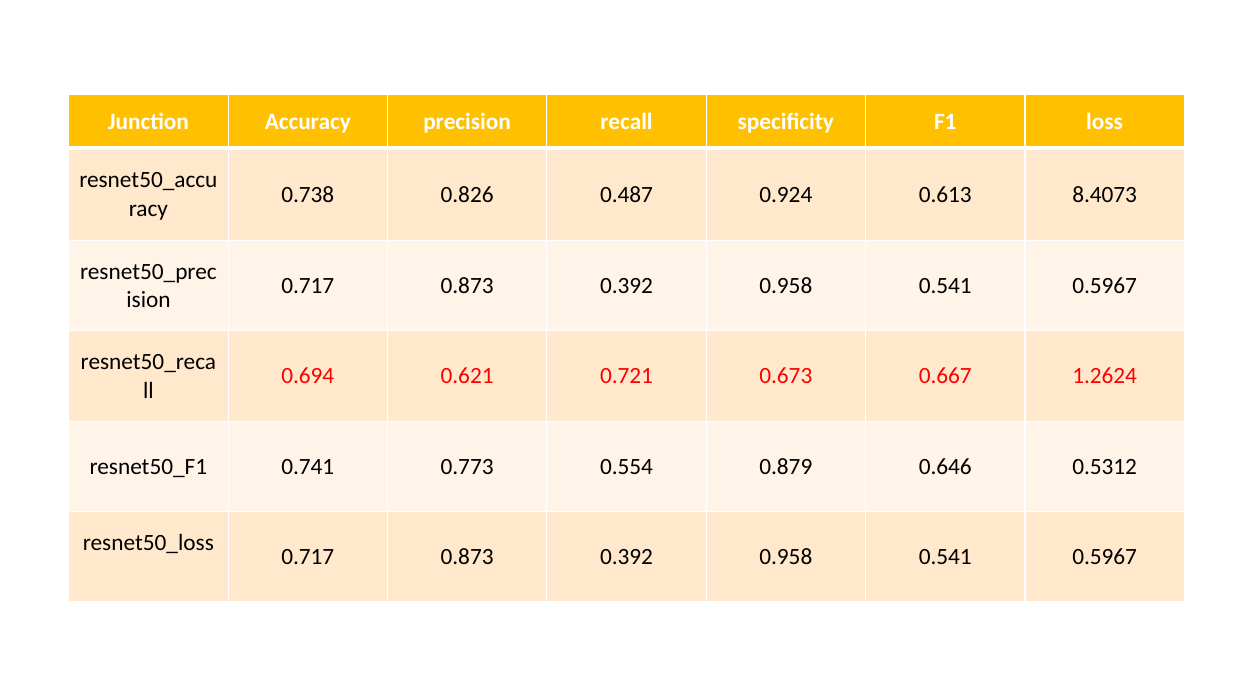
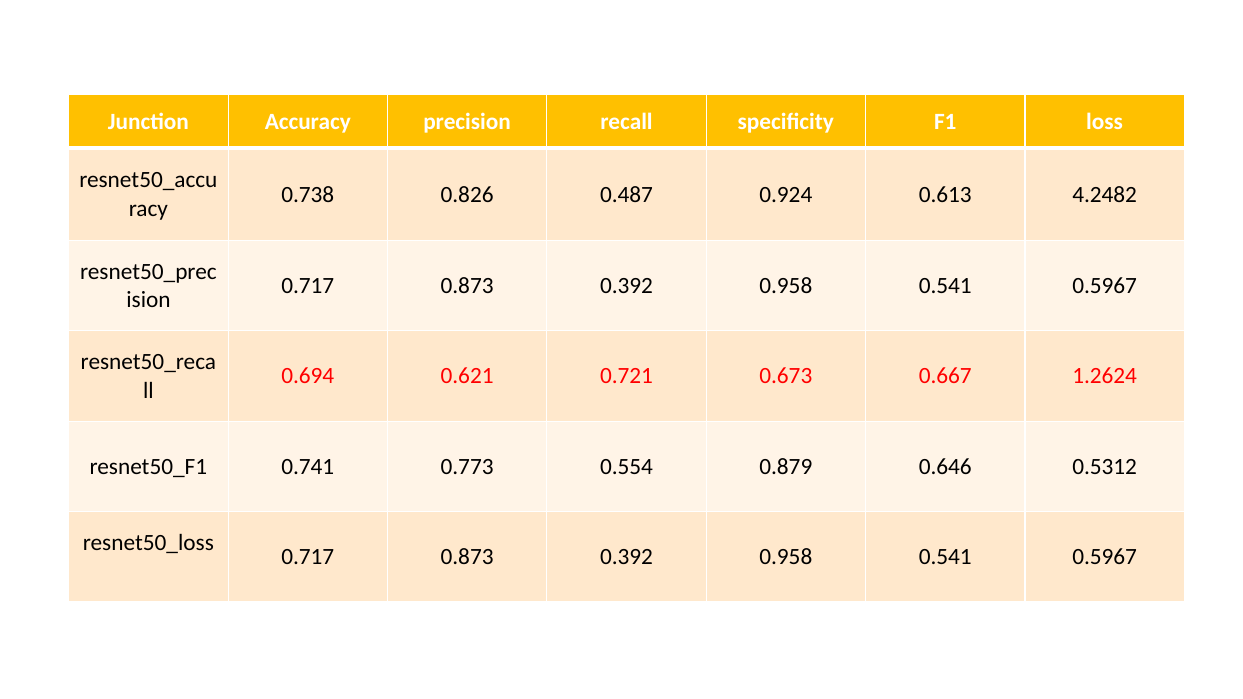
8.4073: 8.4073 -> 4.2482
